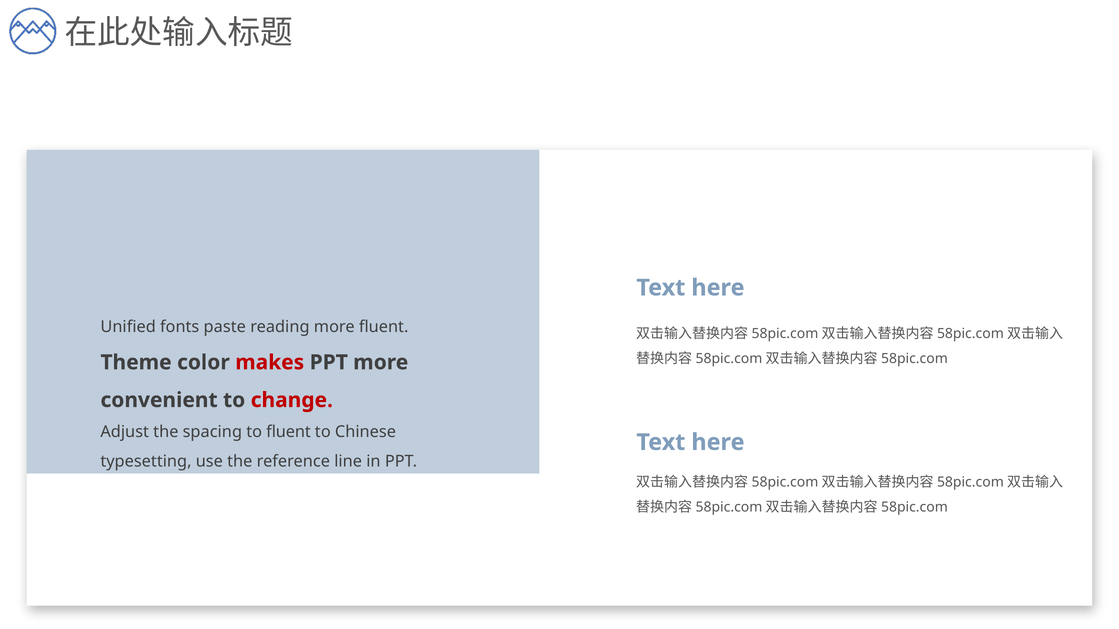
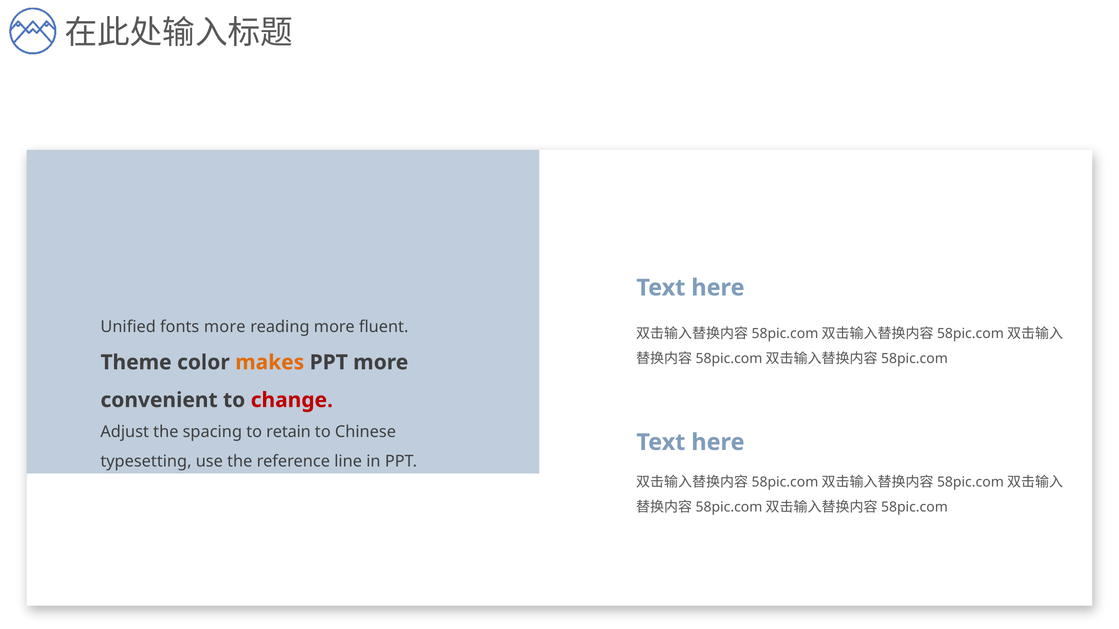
fonts paste: paste -> more
makes colour: red -> orange
to fluent: fluent -> retain
